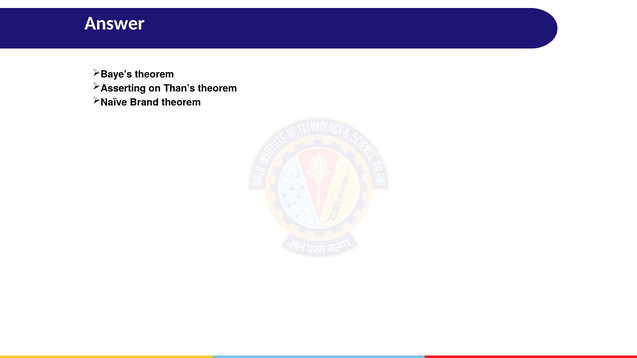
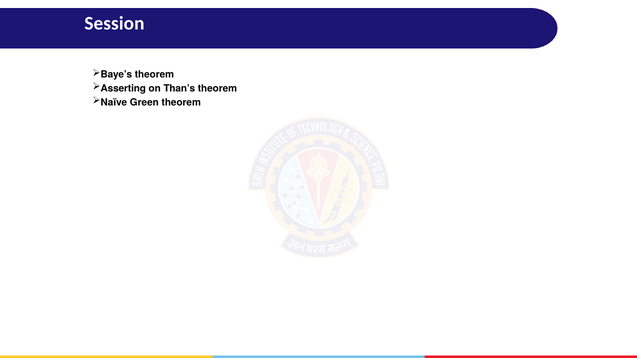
Answer: Answer -> Session
Brand: Brand -> Green
